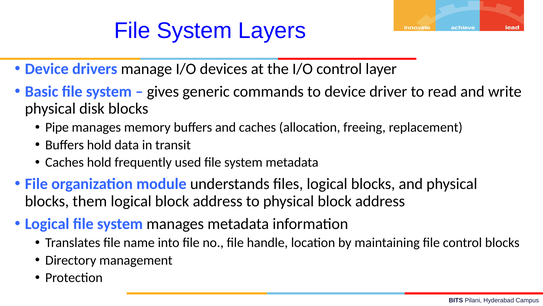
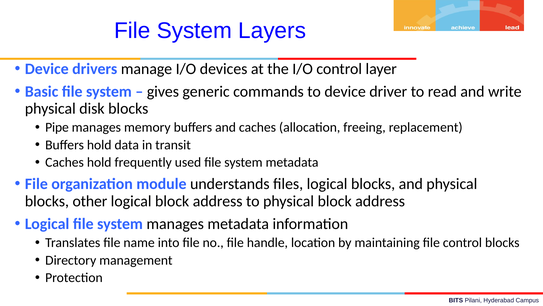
them: them -> other
